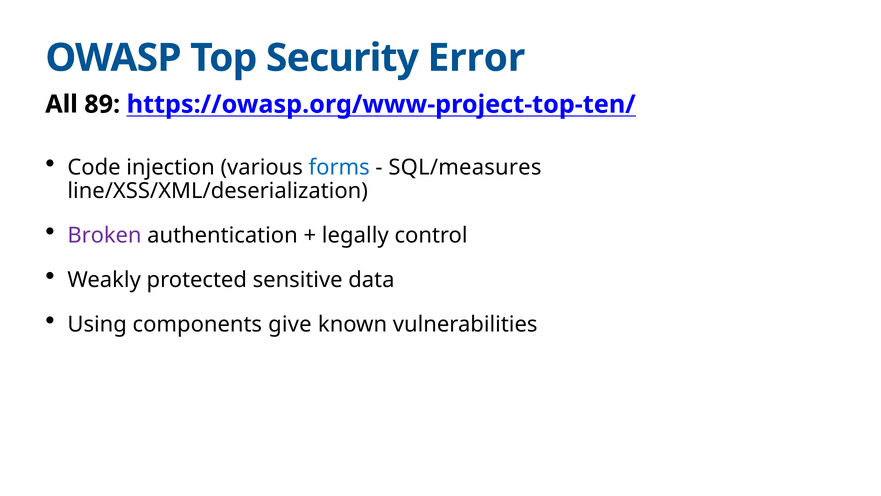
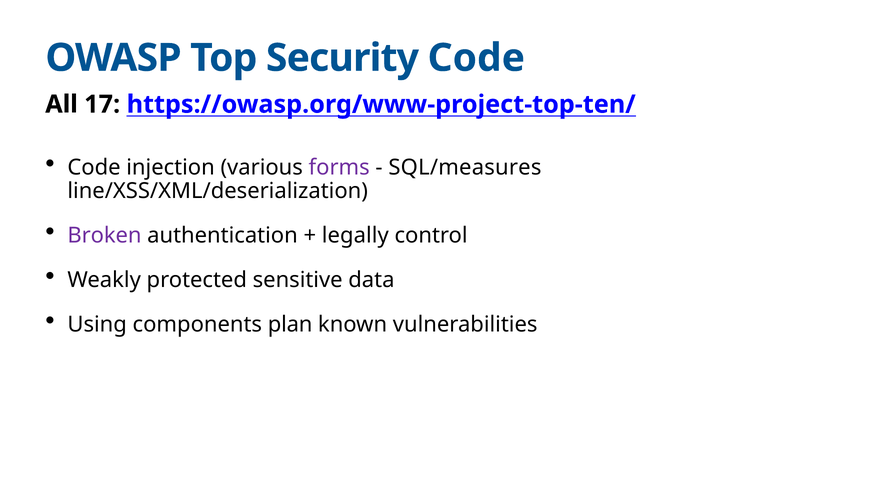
Security Error: Error -> Code
89: 89 -> 17
forms colour: blue -> purple
give: give -> plan
